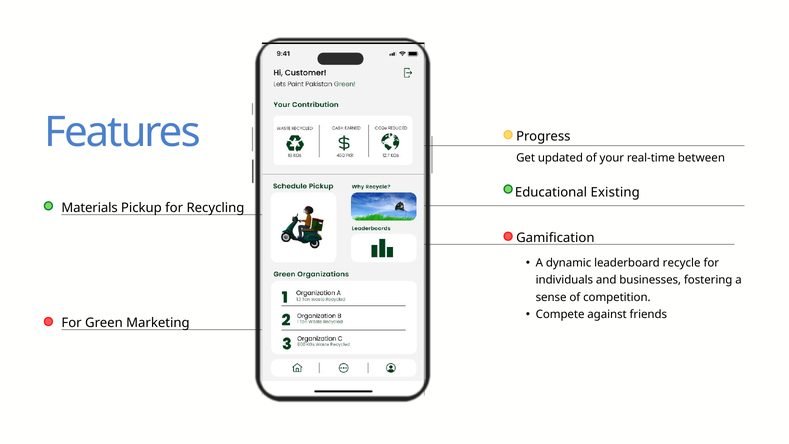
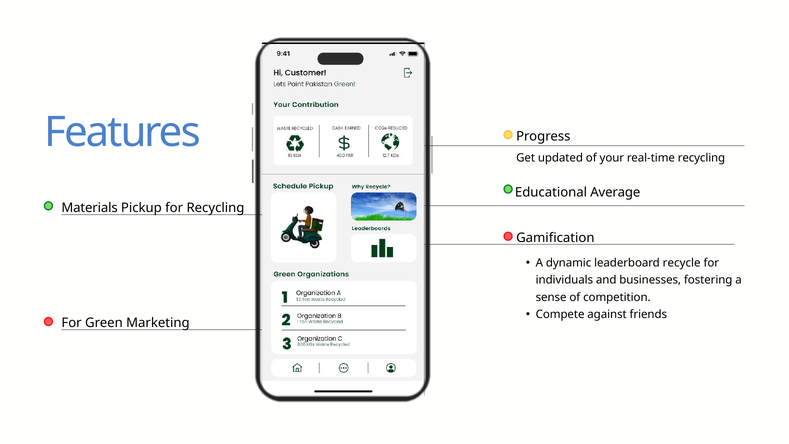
real-time between: between -> recycling
Existing: Existing -> Average
